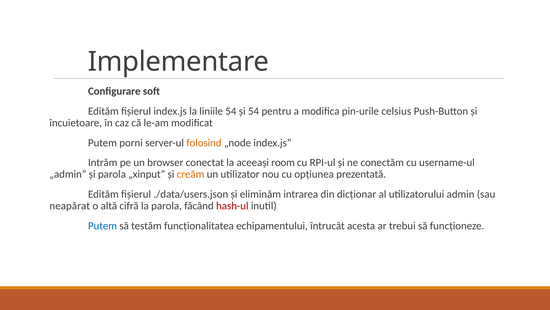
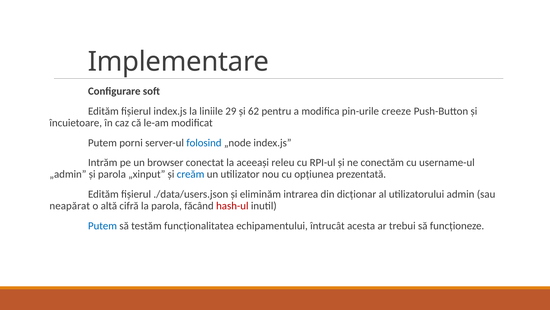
liniile 54: 54 -> 29
și 54: 54 -> 62
celsius: celsius -> creeze
folosind colour: orange -> blue
room: room -> releu
creăm colour: orange -> blue
